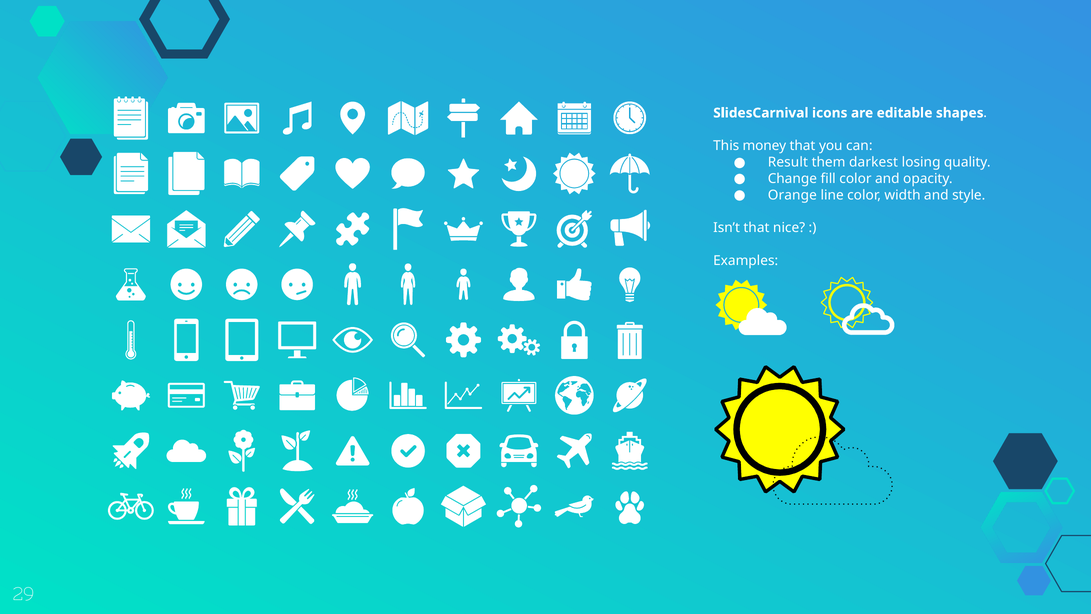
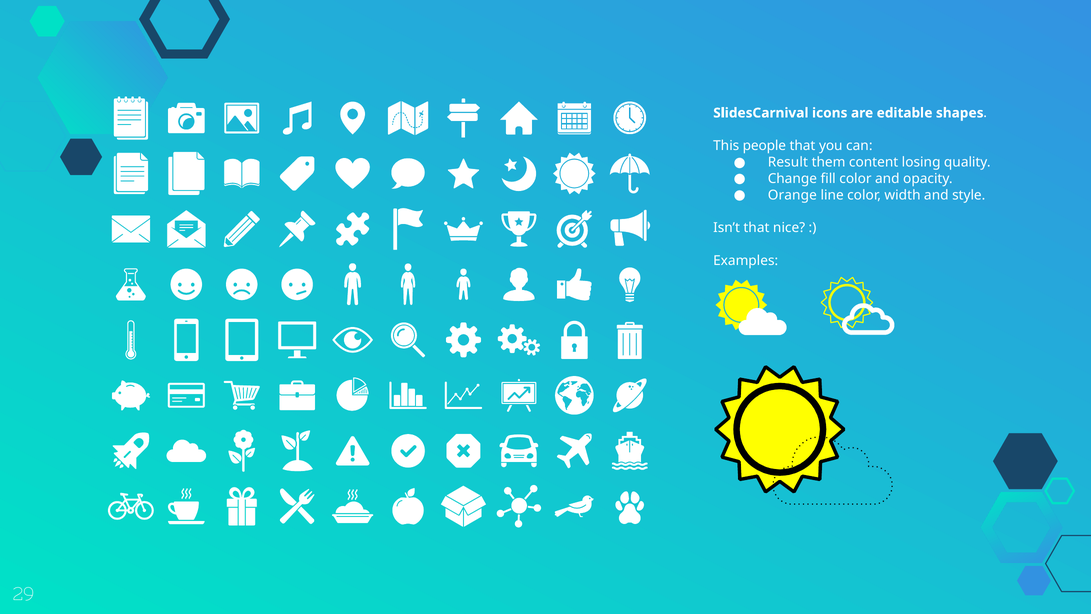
money: money -> people
darkest: darkest -> content
